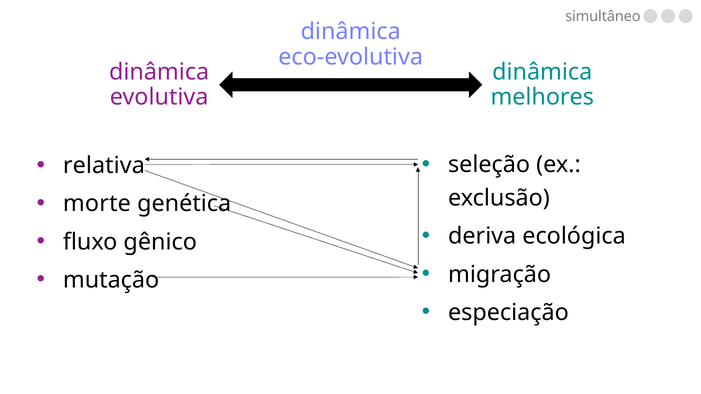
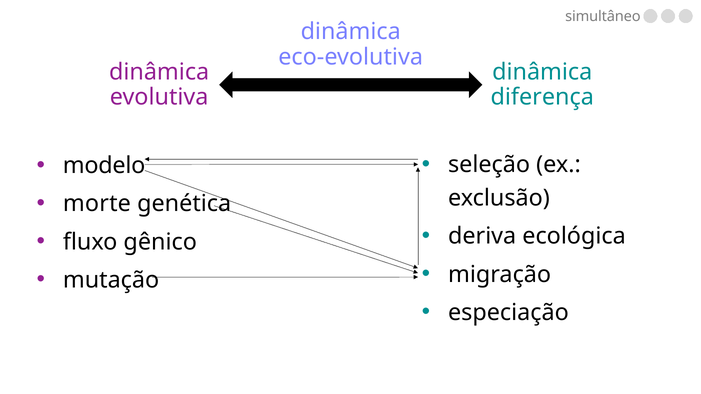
melhores: melhores -> diferença
relativa: relativa -> modelo
